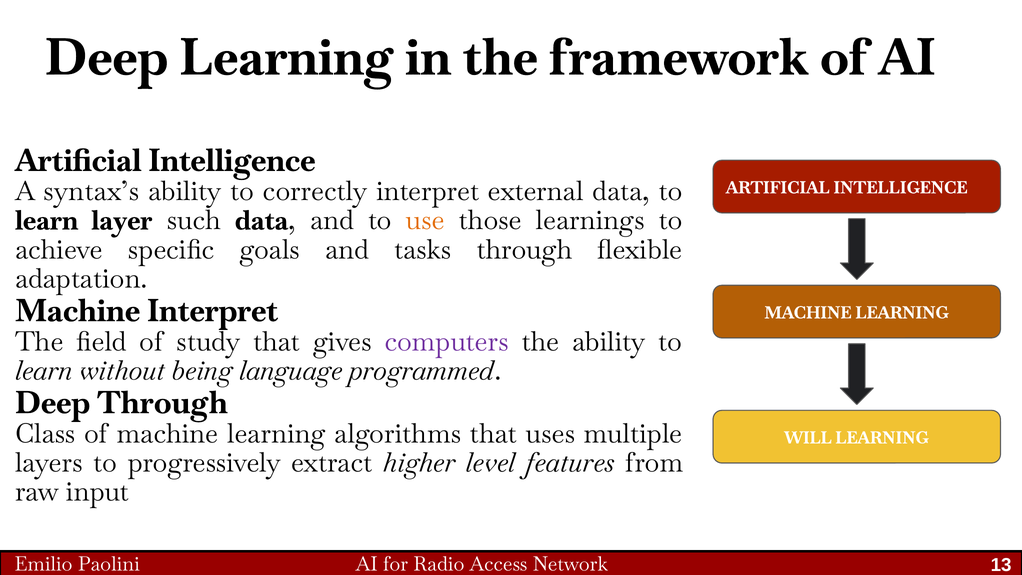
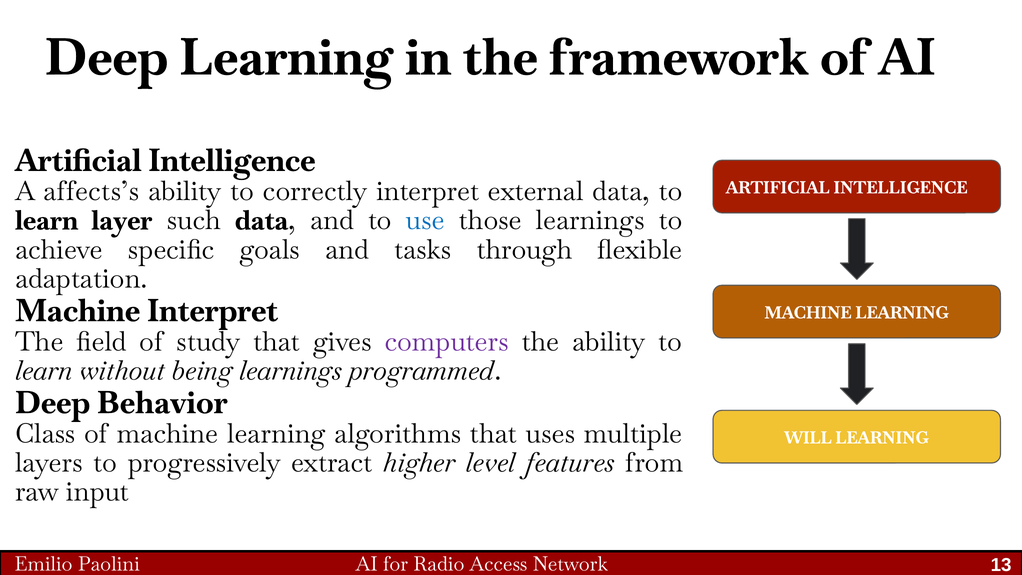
syntax’s: syntax’s -> affects’s
use colour: orange -> blue
being language: language -> learnings
Deep Through: Through -> Behavior
